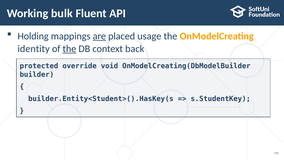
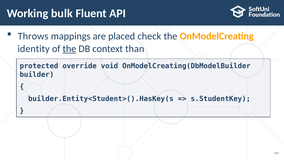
Holding: Holding -> Throws
are underline: present -> none
usage: usage -> check
back: back -> than
